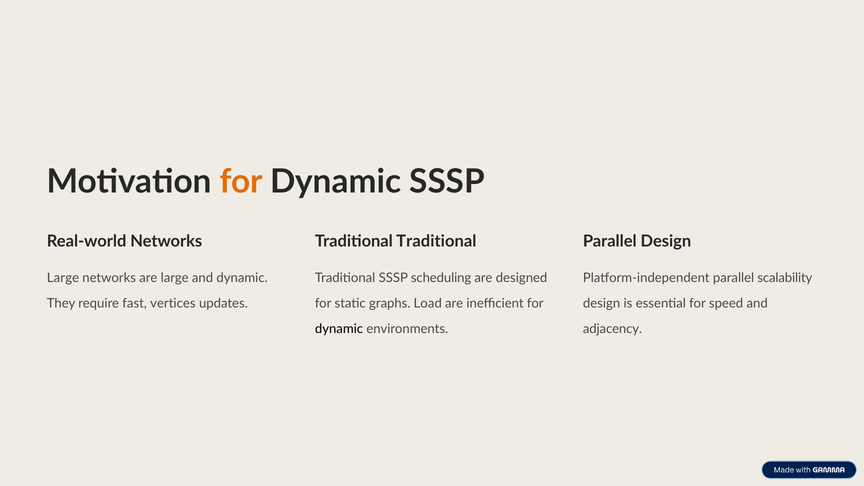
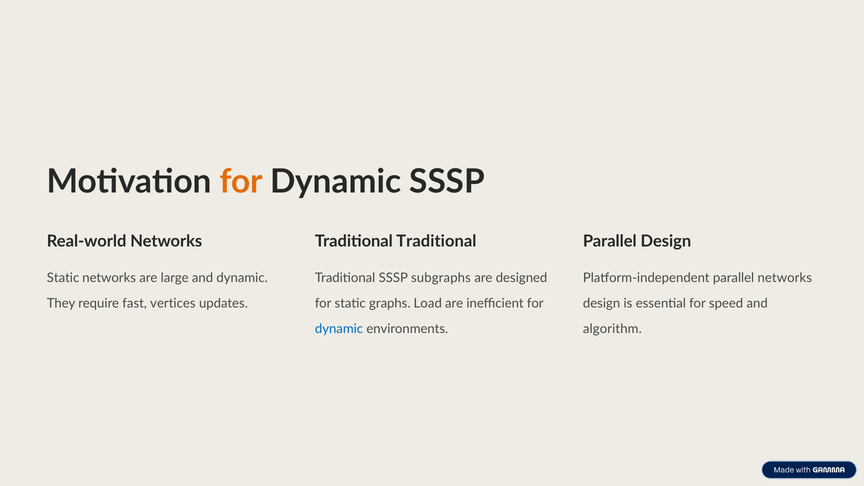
Large at (63, 278): Large -> Static
scheduling: scheduling -> subgraphs
parallel scalability: scalability -> networks
dynamic at (339, 329) colour: black -> blue
adjacency: adjacency -> algorithm
